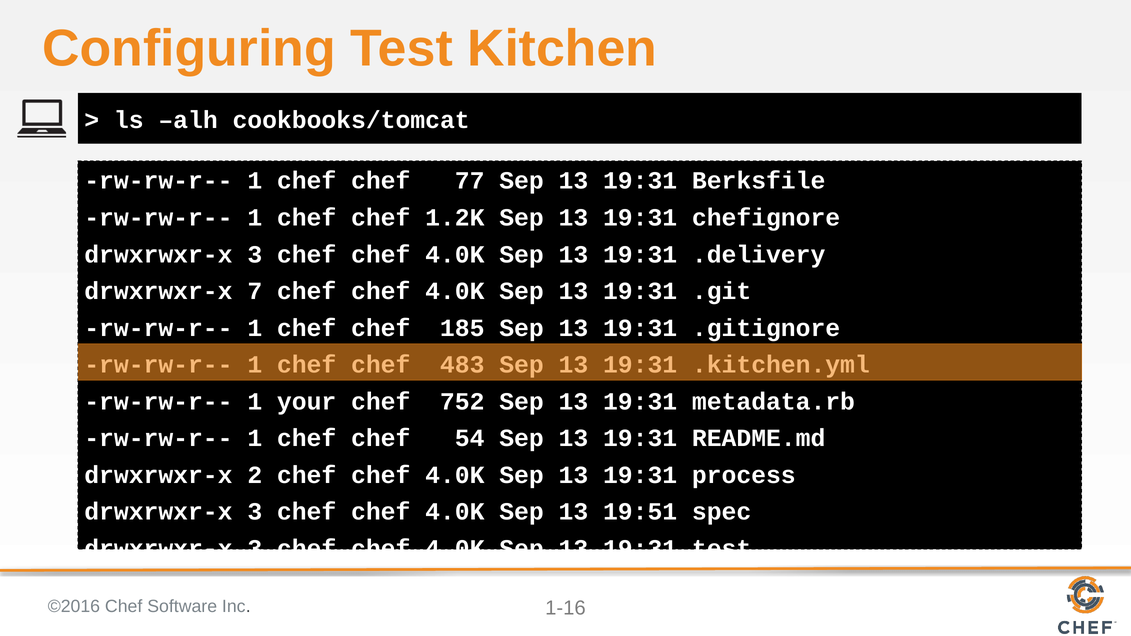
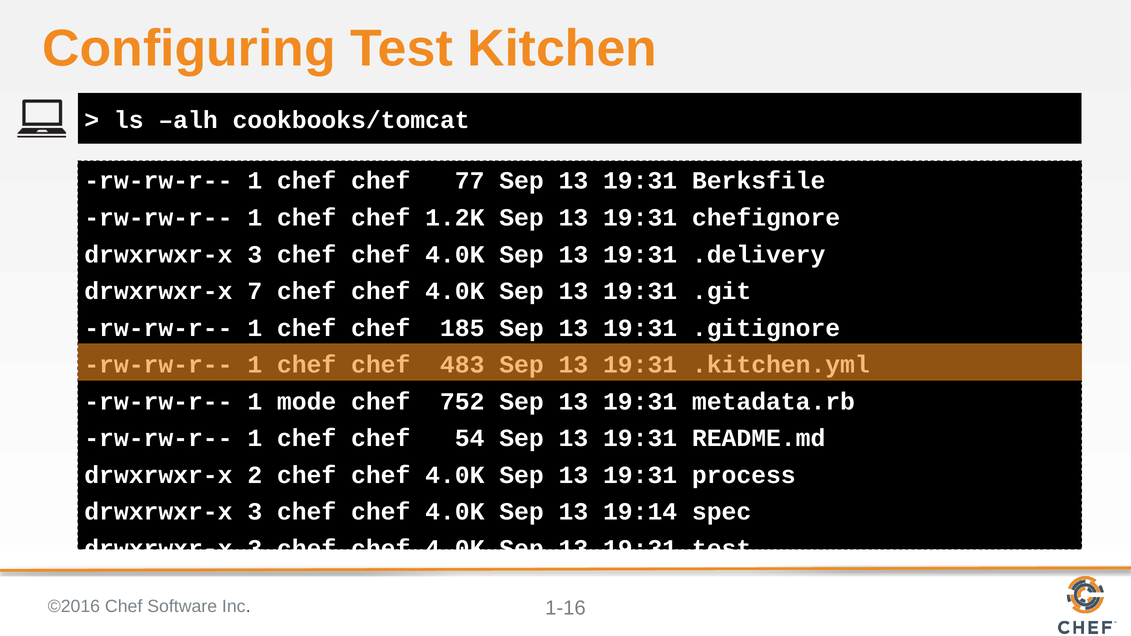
your: your -> mode
19:51: 19:51 -> 19:14
